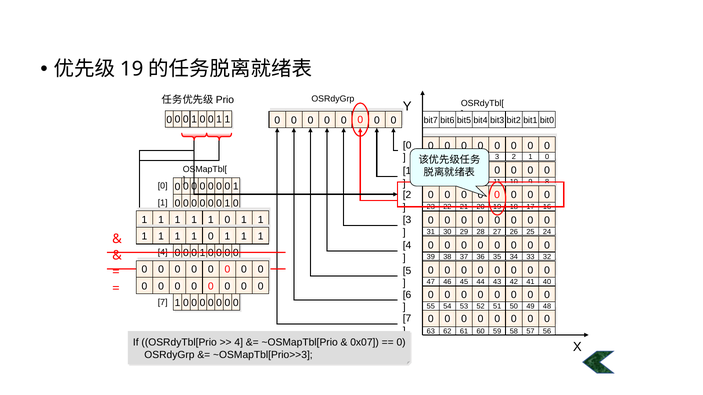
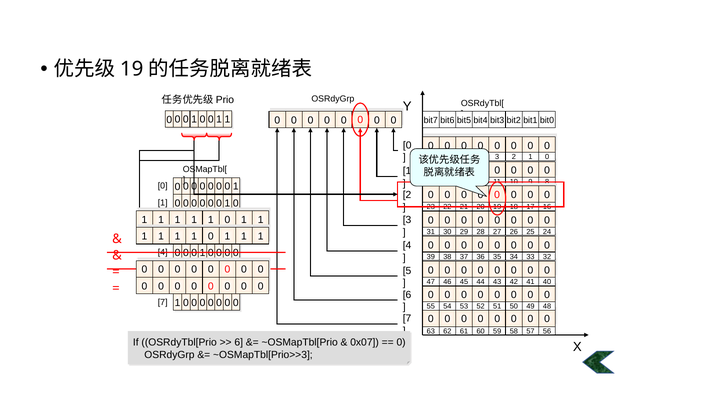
4 at (239, 343): 4 -> 6
